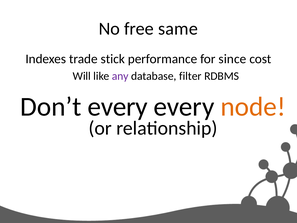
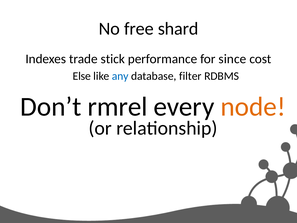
same: same -> shard
Will: Will -> Else
any colour: purple -> blue
Don’t every: every -> rmrel
